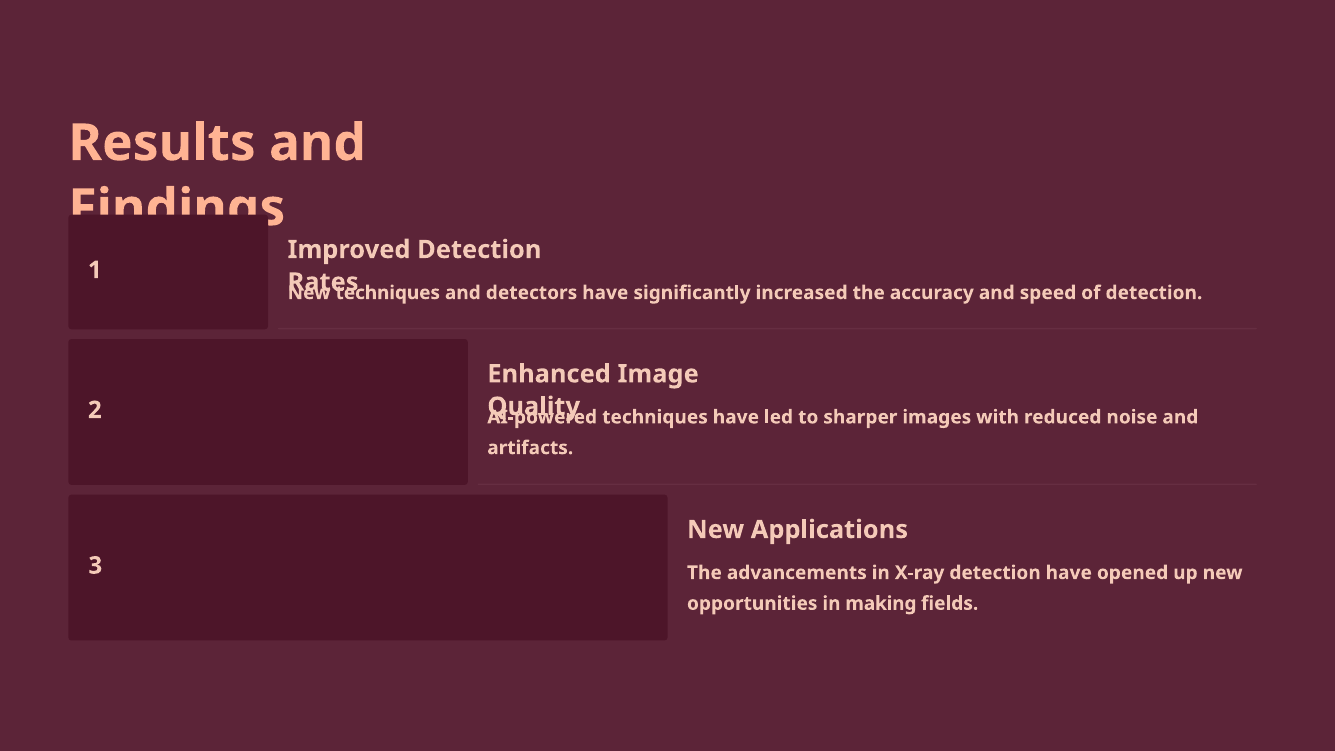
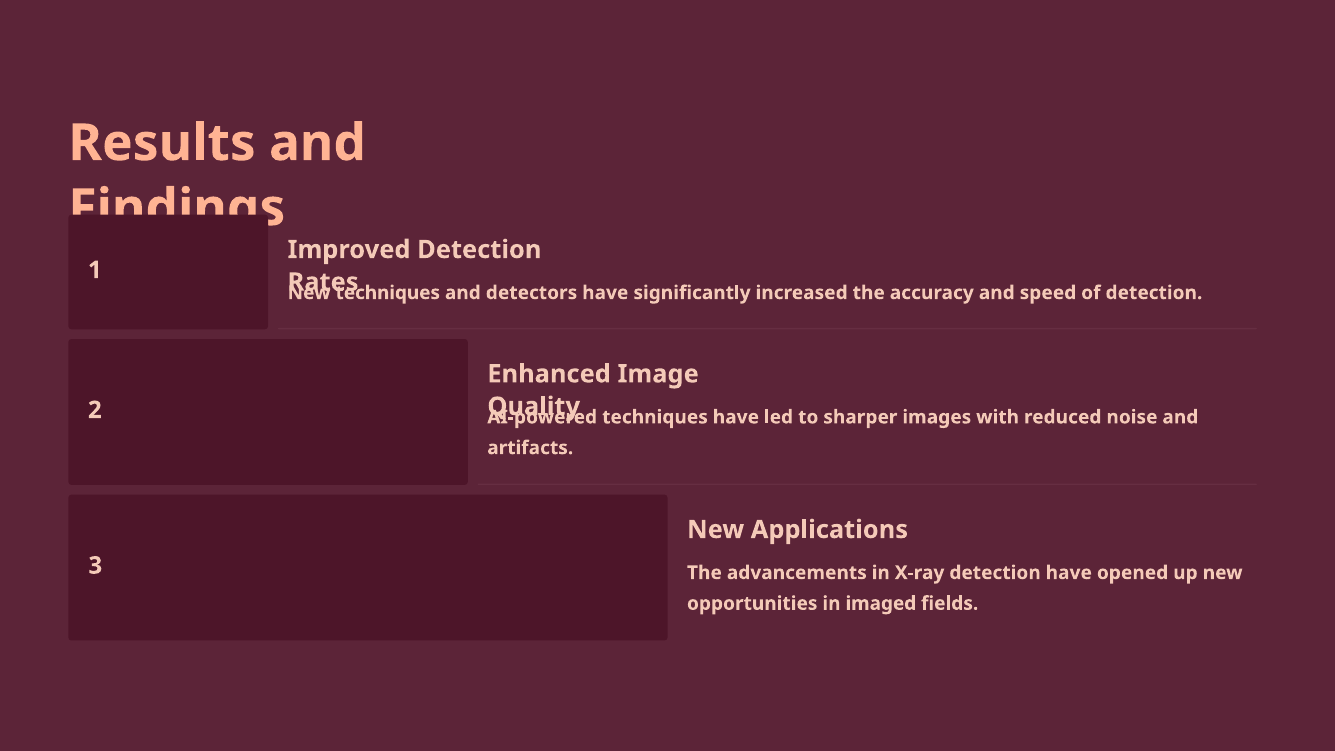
making: making -> imaged
